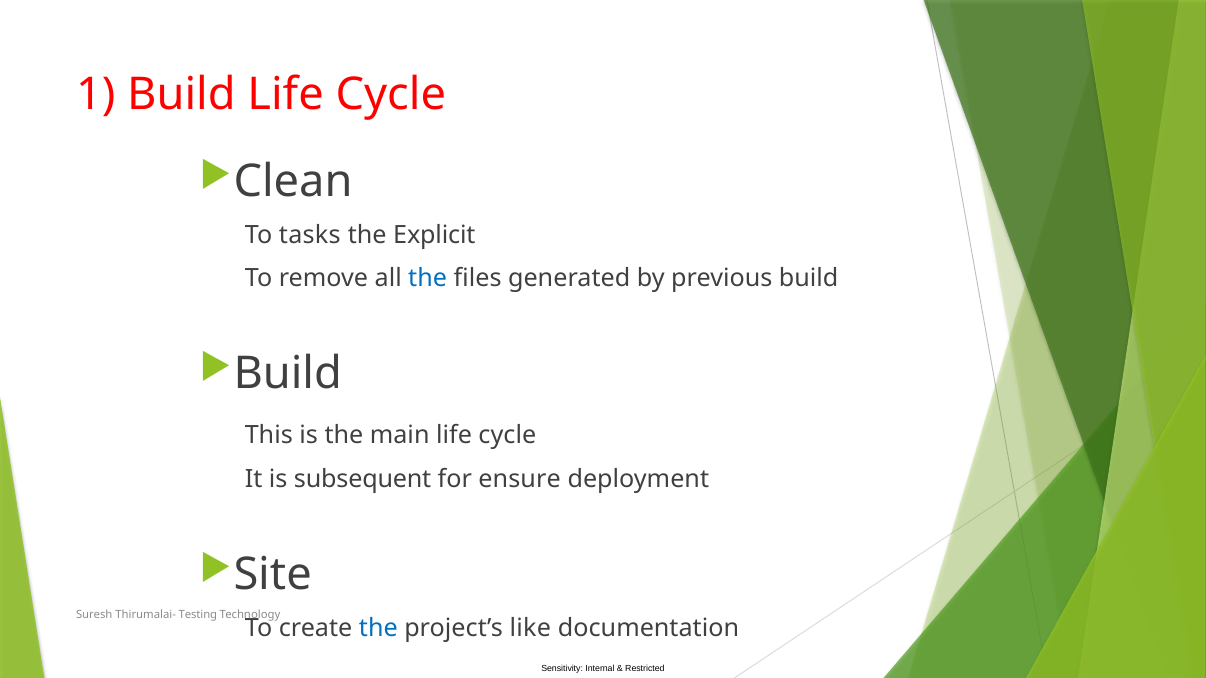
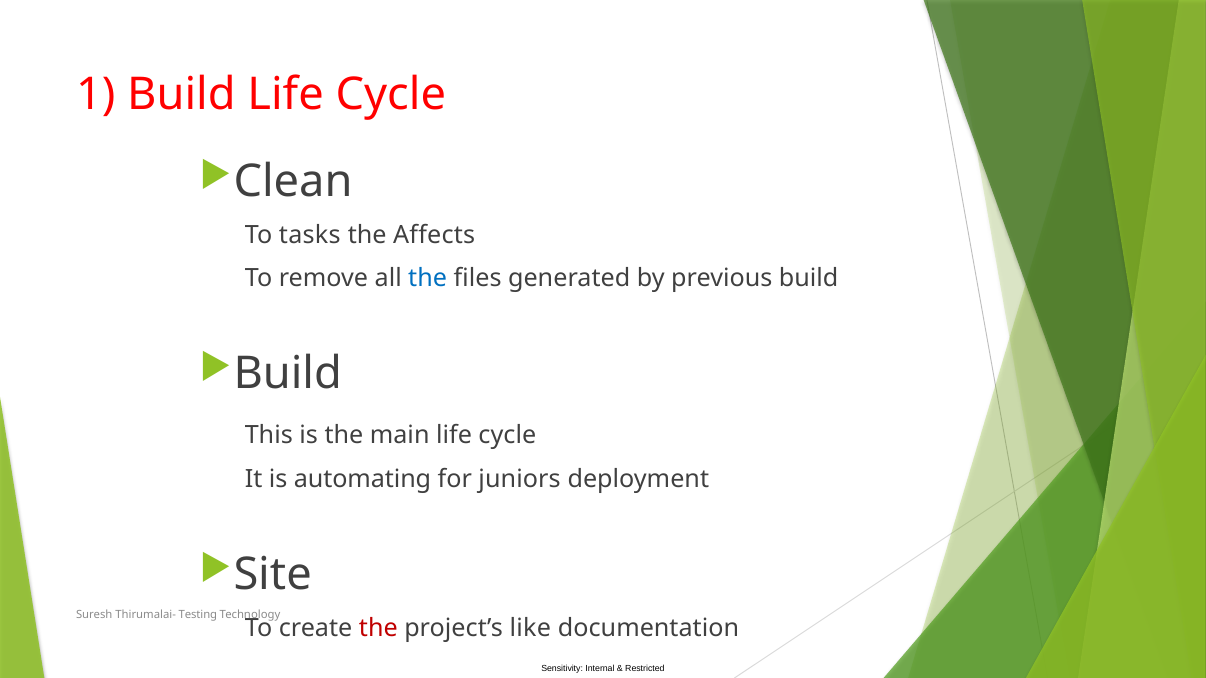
Explicit: Explicit -> Affects
subsequent: subsequent -> automating
ensure: ensure -> juniors
the at (378, 629) colour: blue -> red
